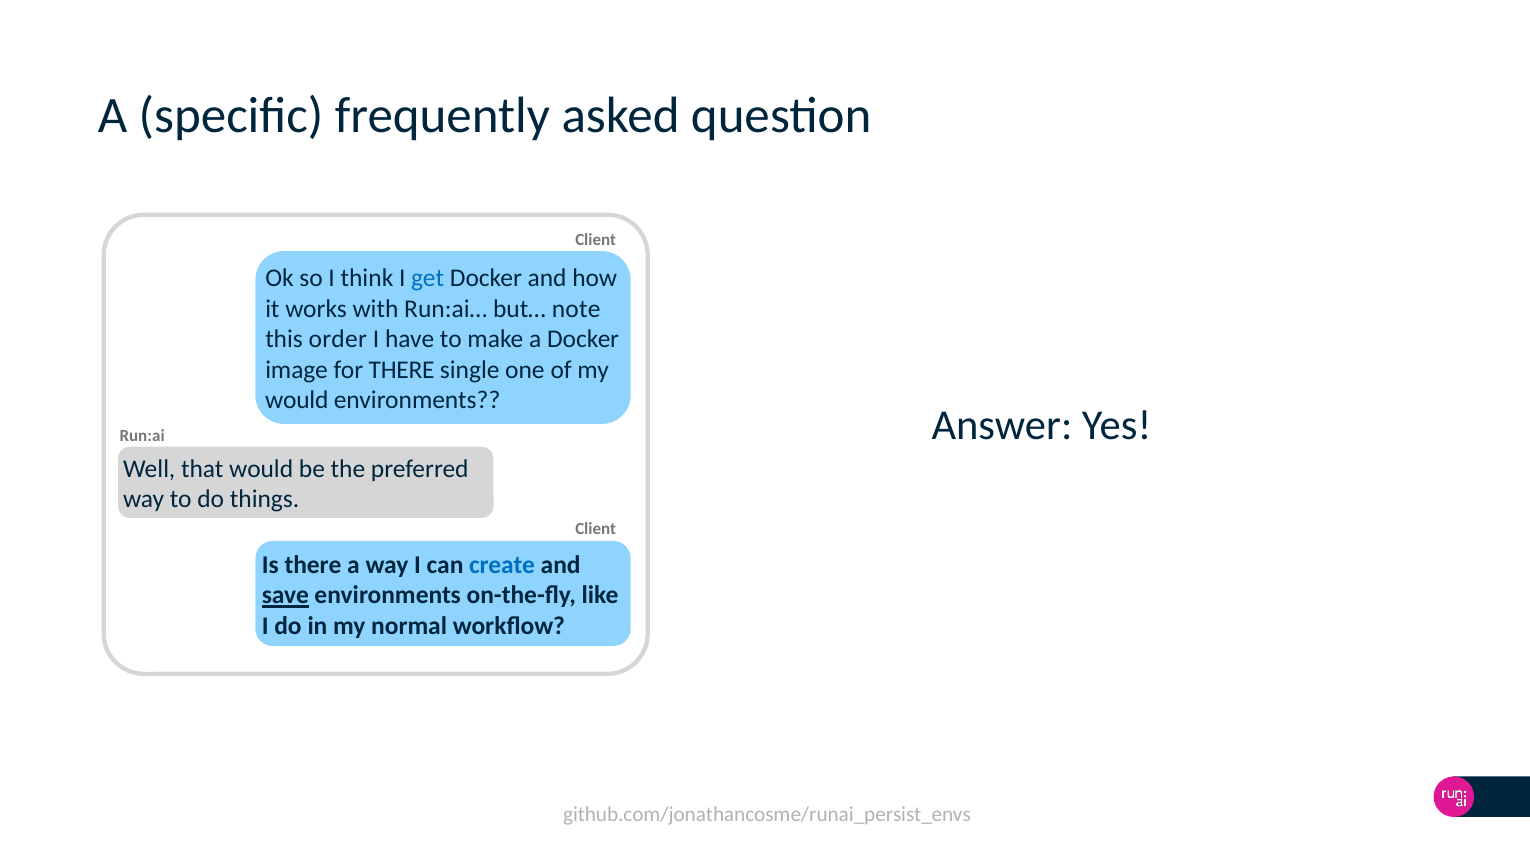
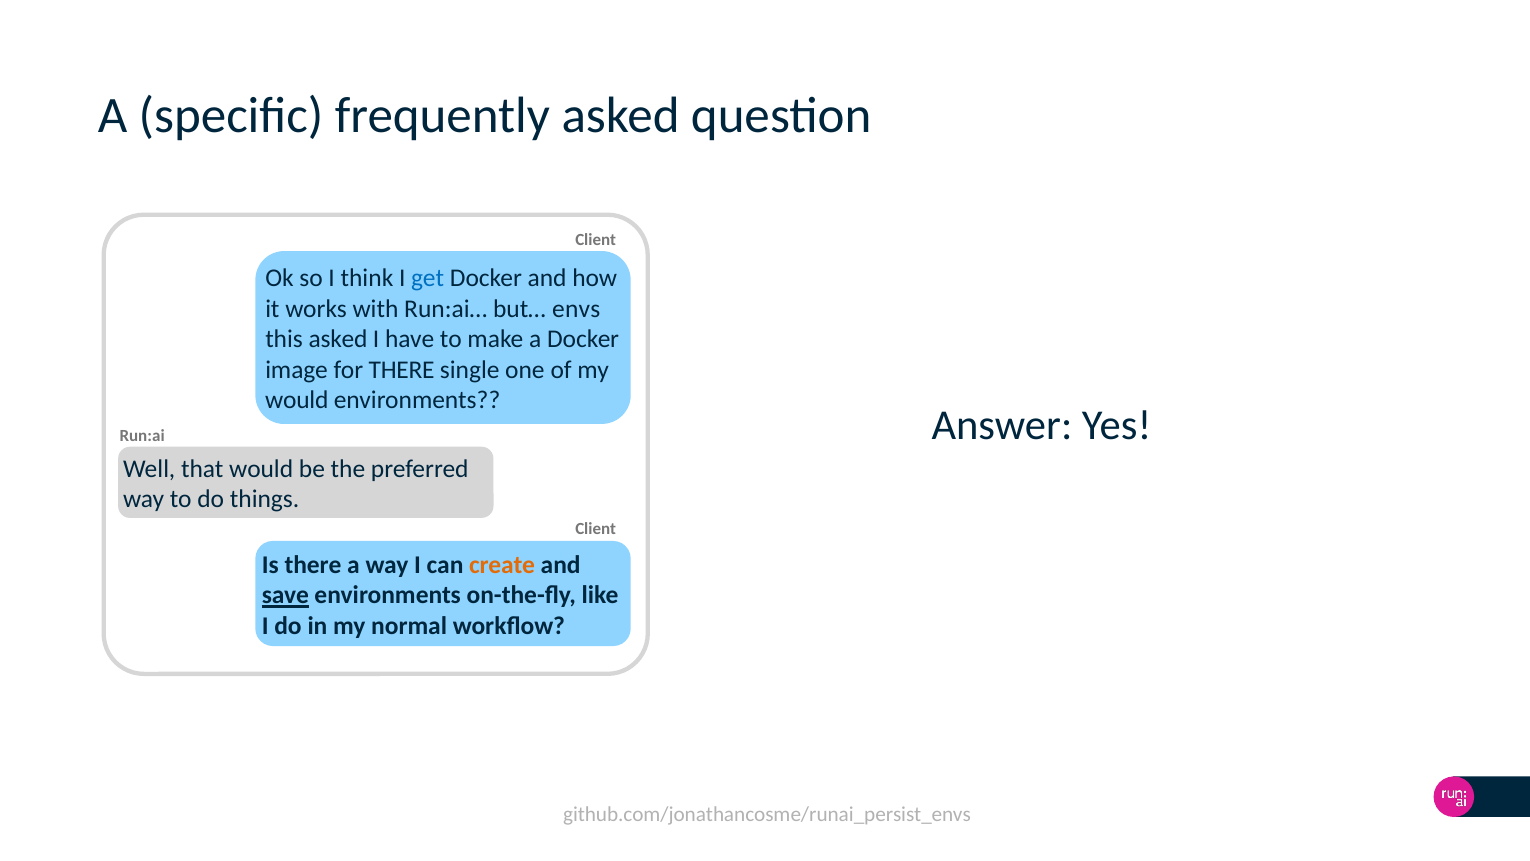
note: note -> envs
this order: order -> asked
create colour: blue -> orange
